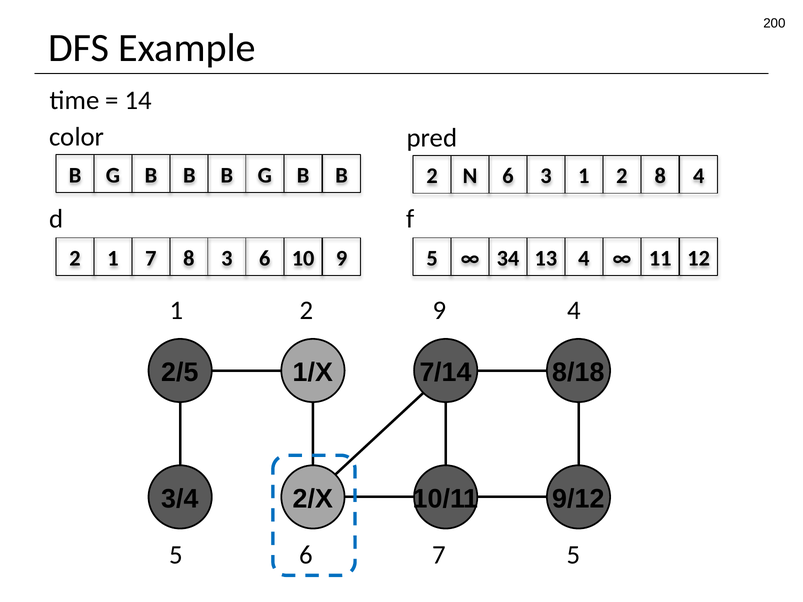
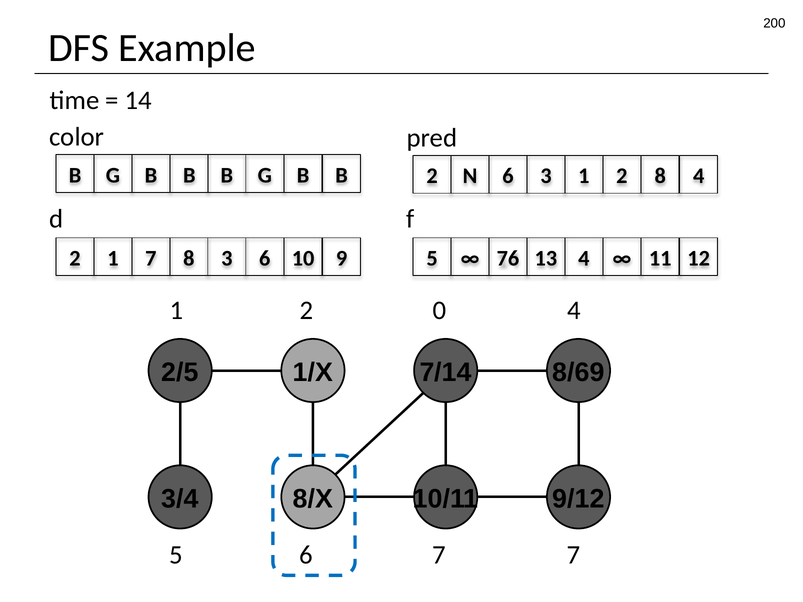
34: 34 -> 76
1 9: 9 -> 0
8/18: 8/18 -> 8/69
2/X: 2/X -> 8/X
7 5: 5 -> 7
